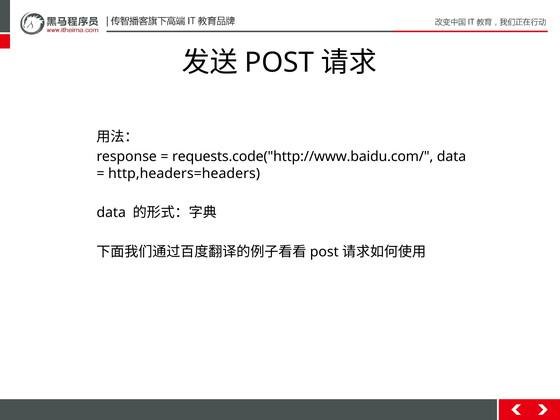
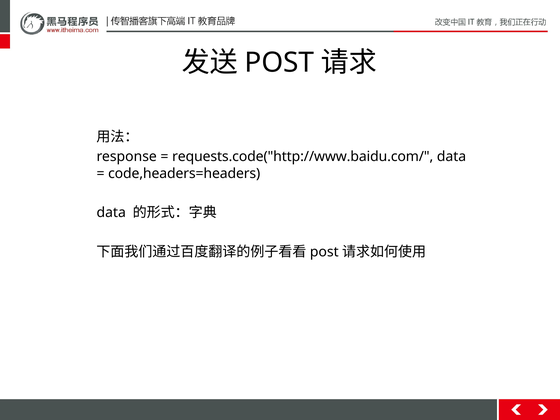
http,headers=headers: http,headers=headers -> code,headers=headers
